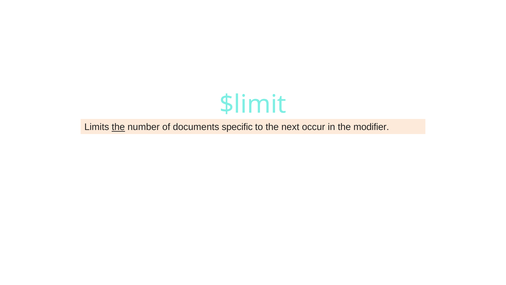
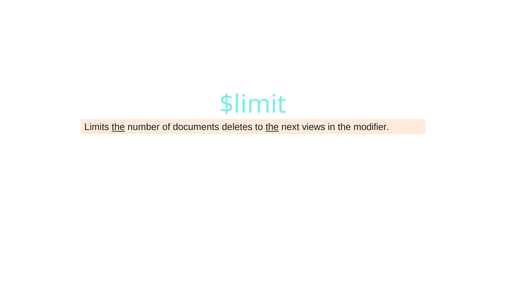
specific: specific -> deletes
the at (272, 127) underline: none -> present
occur: occur -> views
